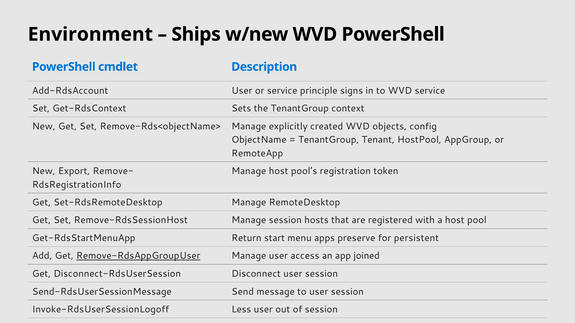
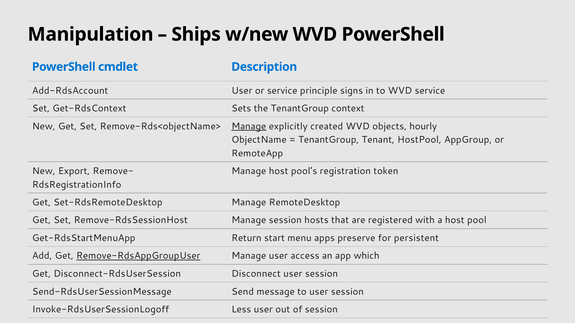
Environment: Environment -> Manipulation
Manage at (249, 126) underline: none -> present
config: config -> hourly
joined: joined -> which
